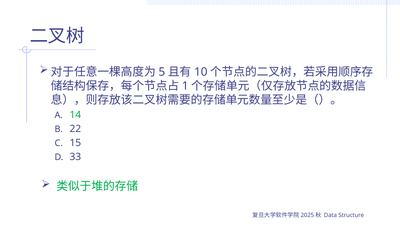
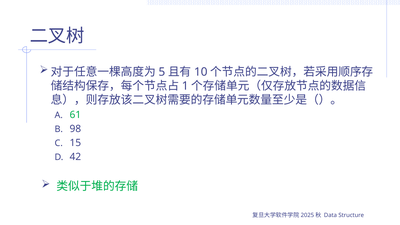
14: 14 -> 61
22: 22 -> 98
33: 33 -> 42
